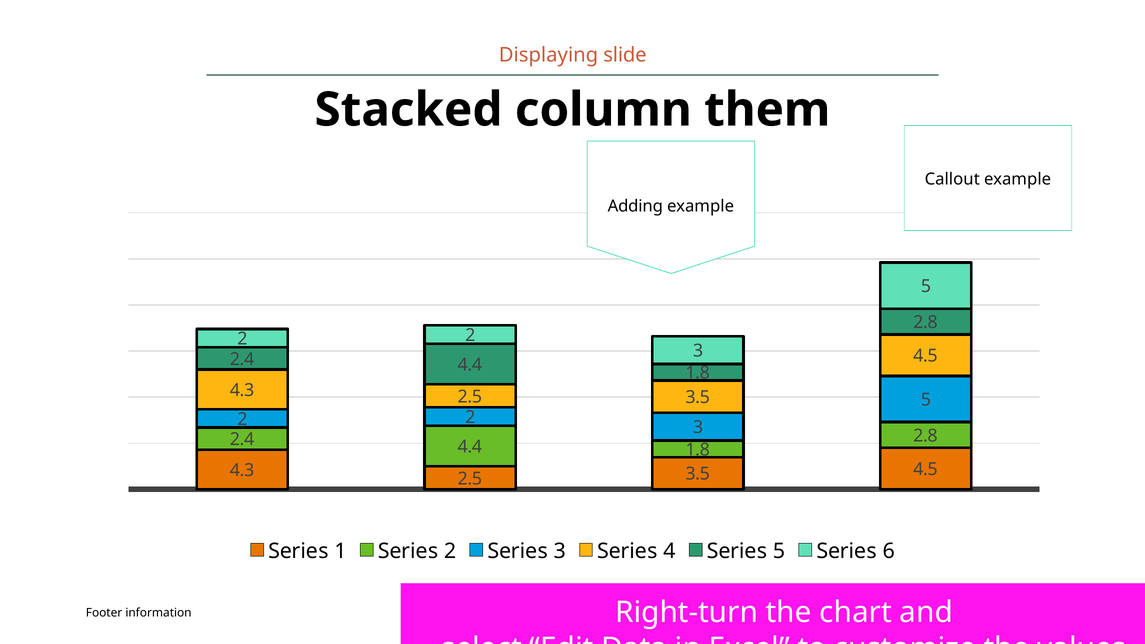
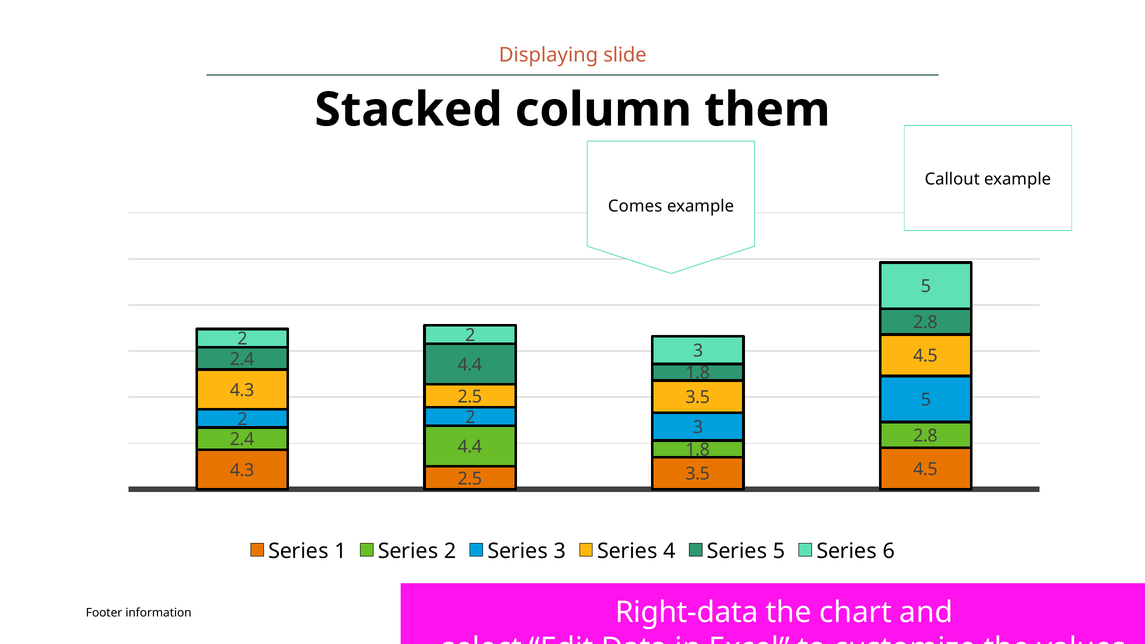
Adding: Adding -> Comes
Right-turn: Right-turn -> Right-data
